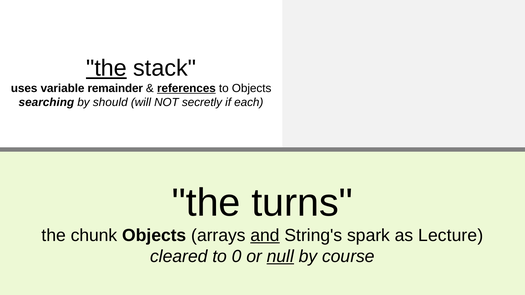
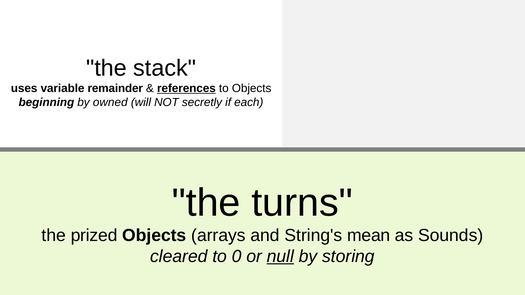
the at (106, 68) underline: present -> none
searching: searching -> beginning
should: should -> owned
chunk: chunk -> prized
and underline: present -> none
spark: spark -> mean
Lecture: Lecture -> Sounds
course: course -> storing
